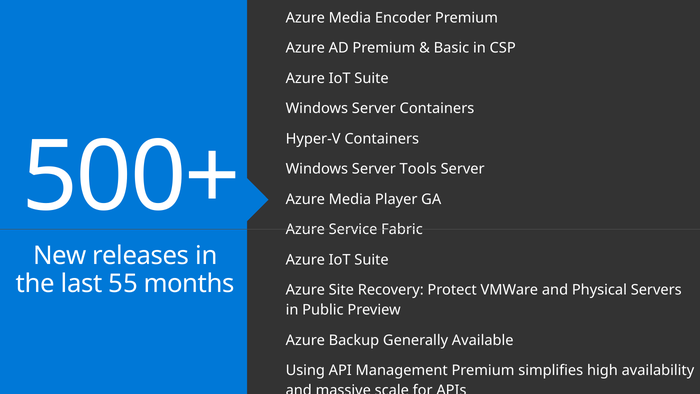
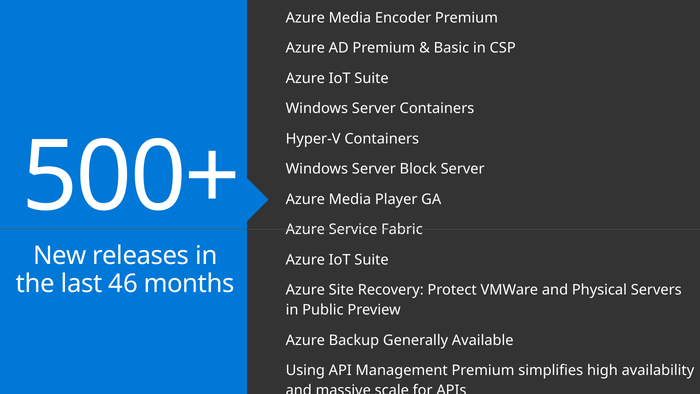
Server Tools: Tools -> Block
55: 55 -> 46
